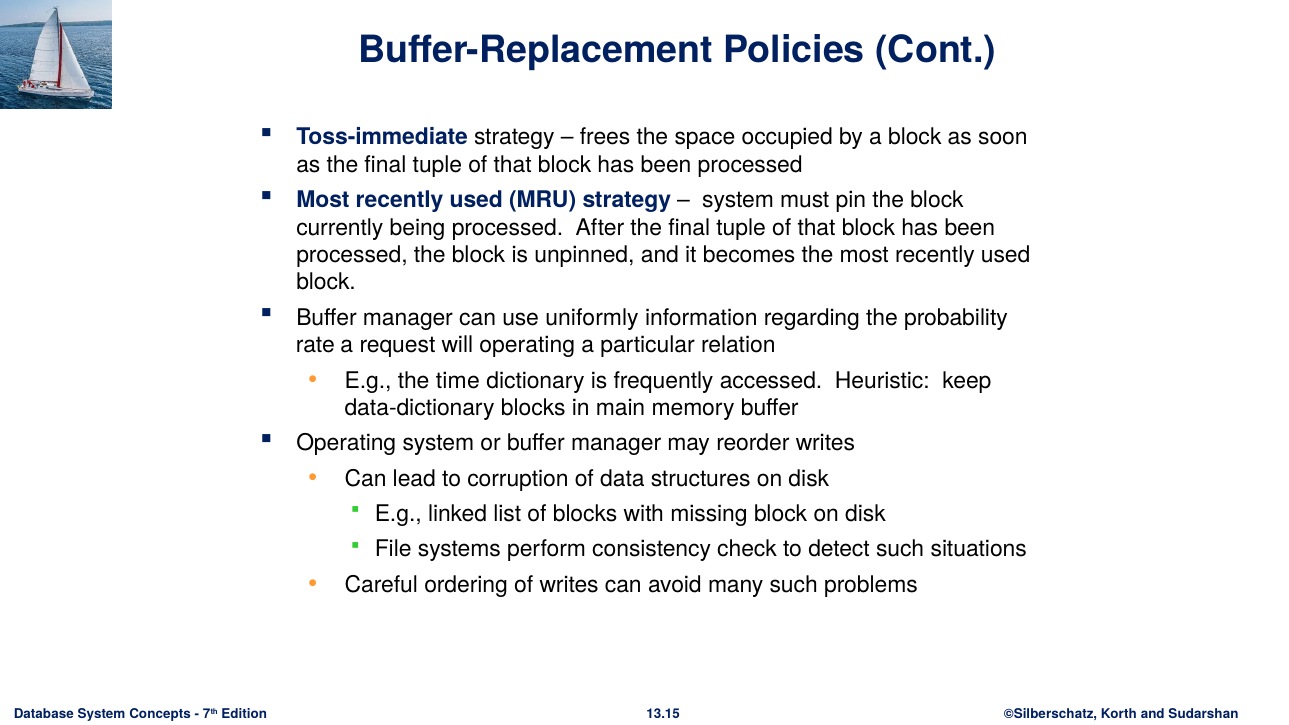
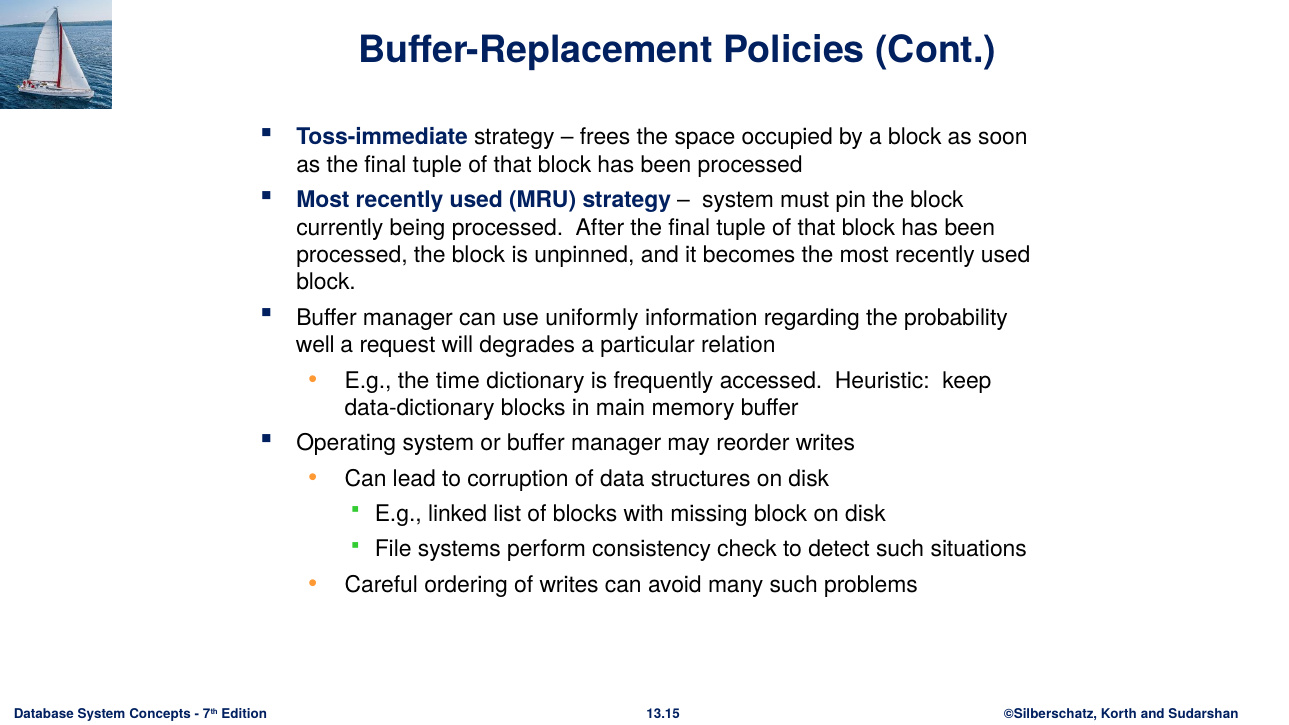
rate: rate -> well
will operating: operating -> degrades
